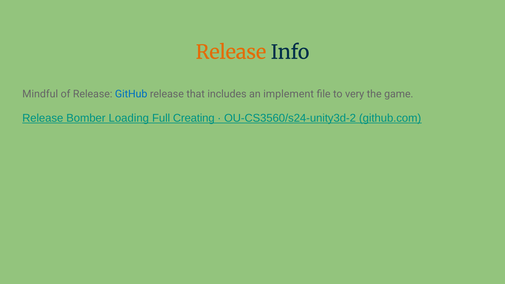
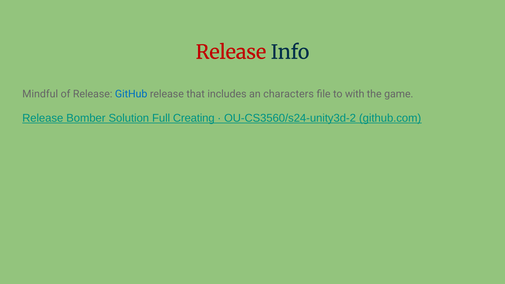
Release at (231, 52) colour: orange -> red
implement: implement -> characters
very: very -> with
Loading: Loading -> Solution
